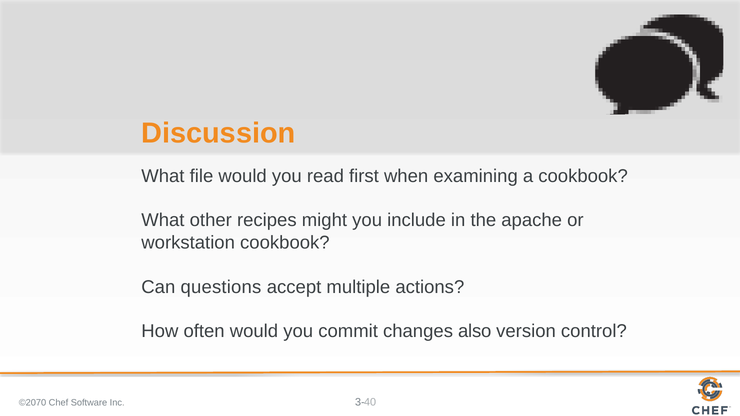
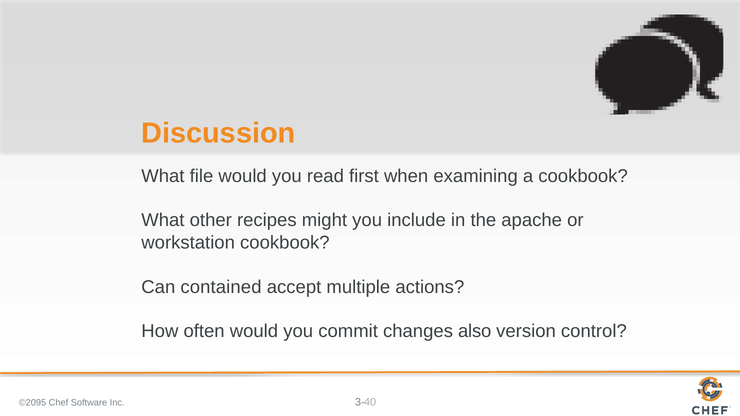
questions: questions -> contained
©2070: ©2070 -> ©2095
